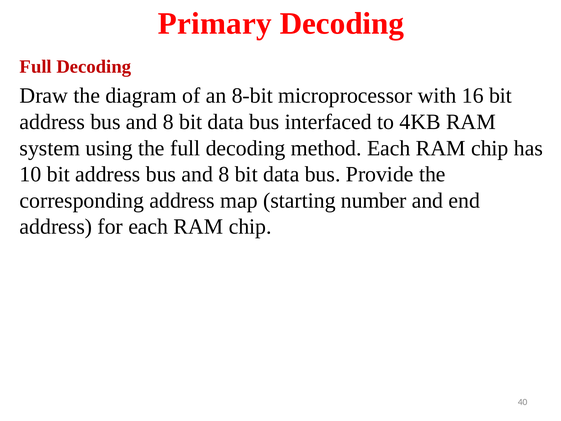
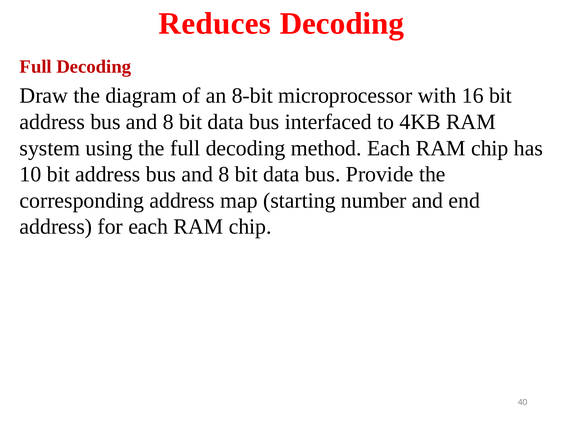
Primary: Primary -> Reduces
